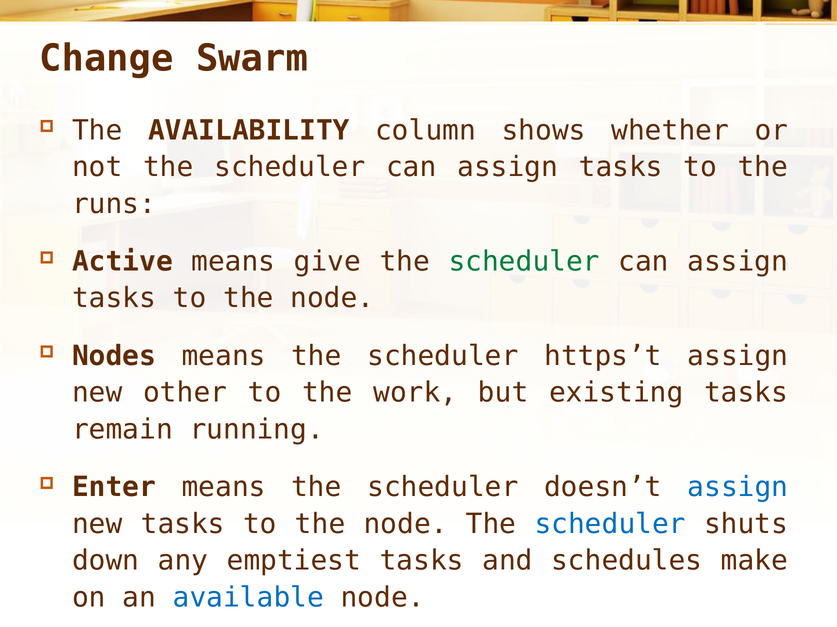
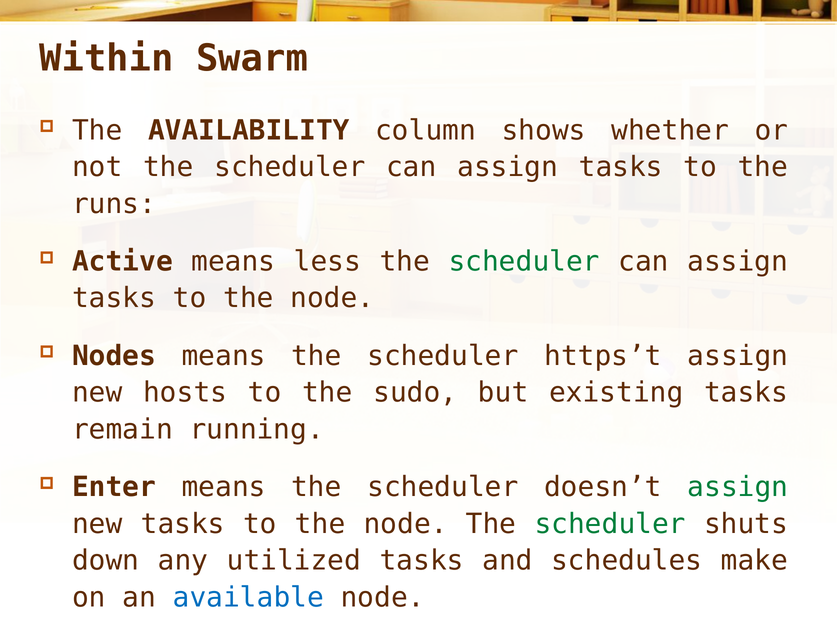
Change: Change -> Within
give: give -> less
other: other -> hosts
work: work -> sudo
assign at (738, 488) colour: blue -> green
scheduler at (610, 525) colour: blue -> green
emptiest: emptiest -> utilized
